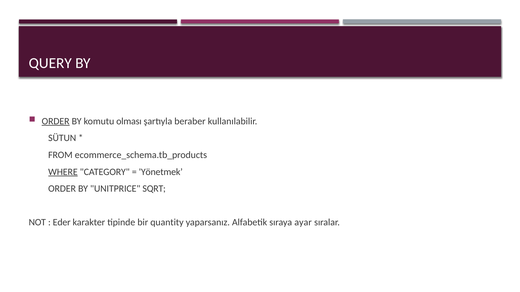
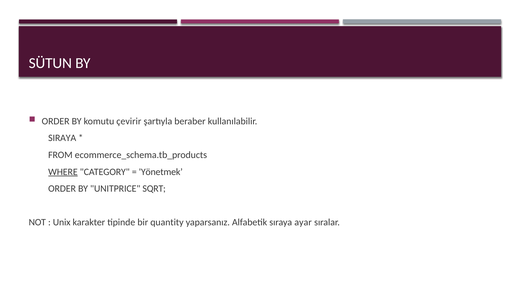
QUERY: QUERY -> SÜTUN
ORDER at (56, 121) underline: present -> none
olması: olması -> çevirir
SÜTUN: SÜTUN -> SIRAYA
Eder: Eder -> Unix
